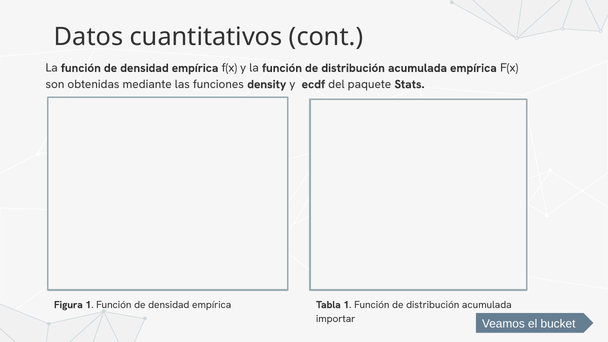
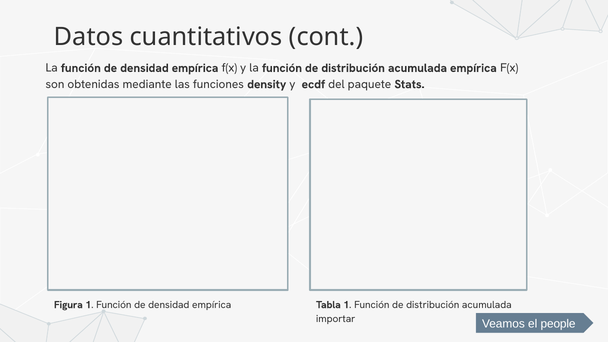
bucket: bucket -> people
